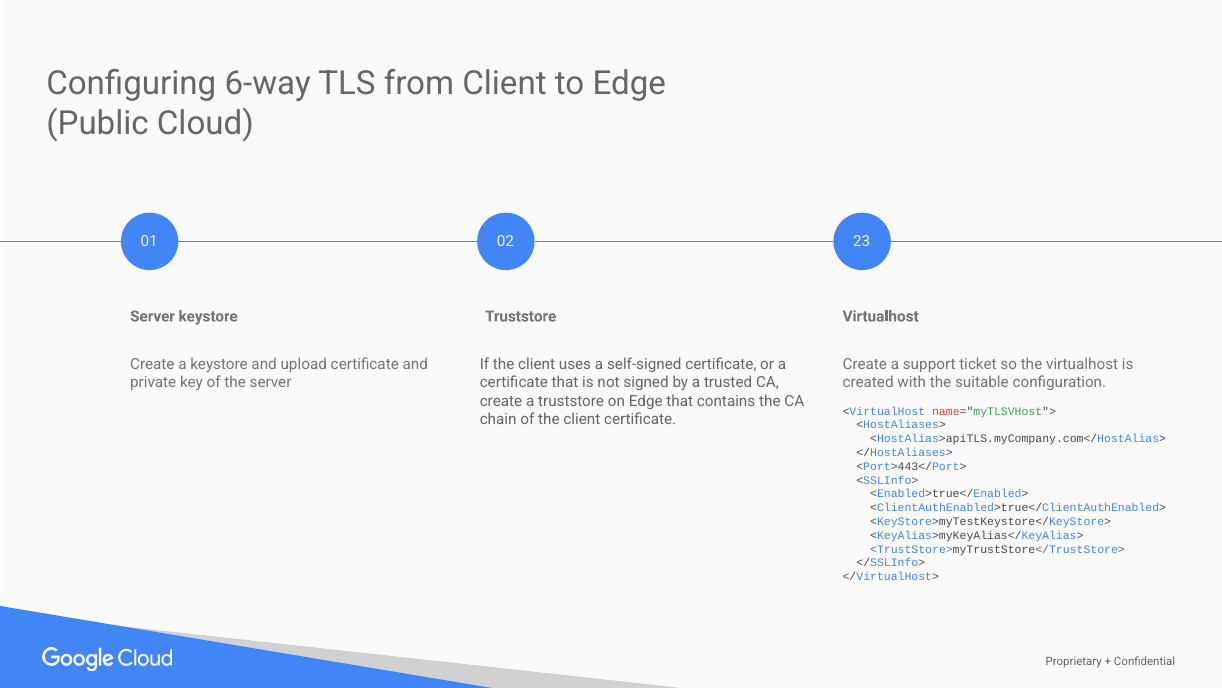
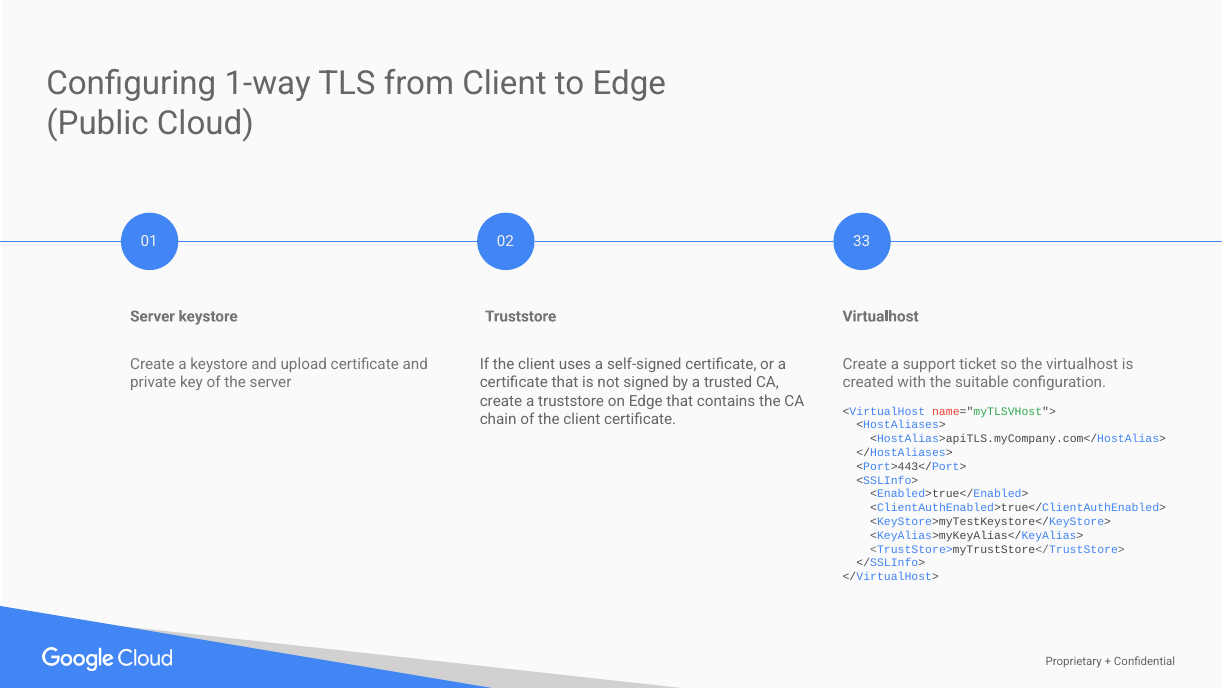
6-way: 6-way -> 1-way
23: 23 -> 33
